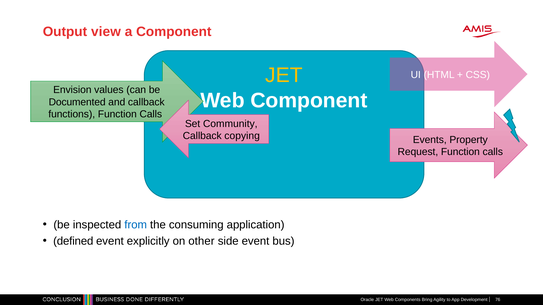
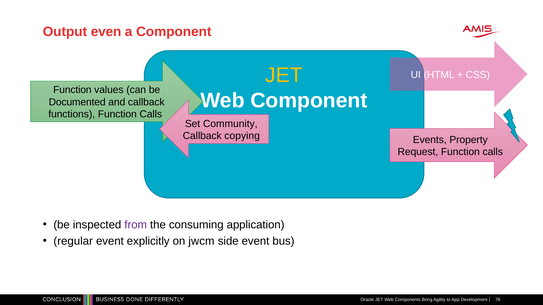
view: view -> even
Envision at (72, 90): Envision -> Function
from colour: blue -> purple
defined: defined -> regular
other: other -> jwcm
